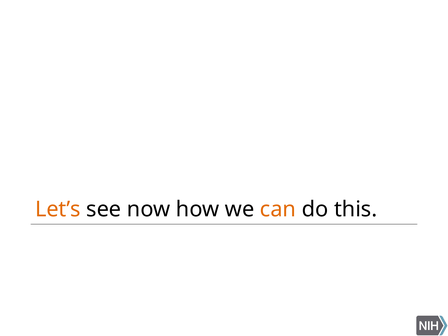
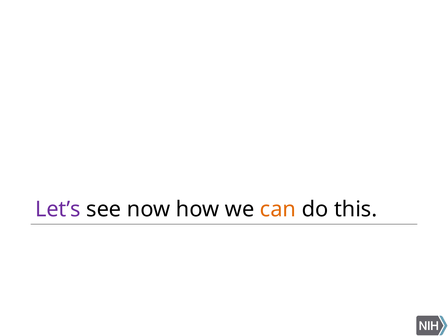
Let’s colour: orange -> purple
